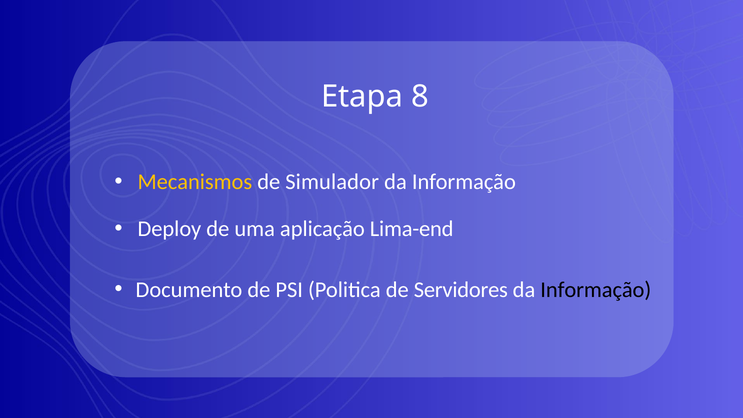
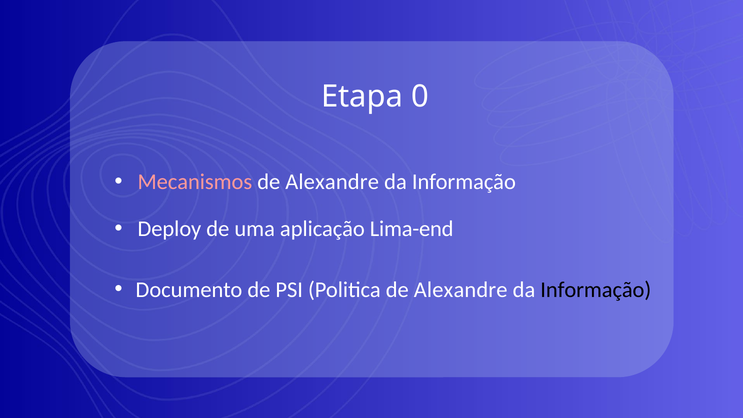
8: 8 -> 0
Mecanismos colour: yellow -> pink
Simulador at (332, 182): Simulador -> Alexandre
Politica de Servidores: Servidores -> Alexandre
